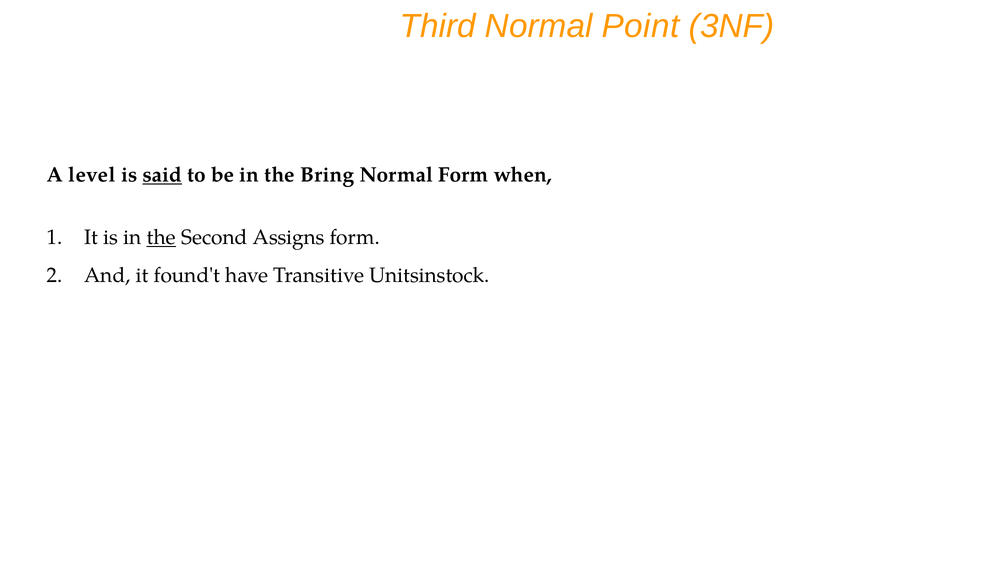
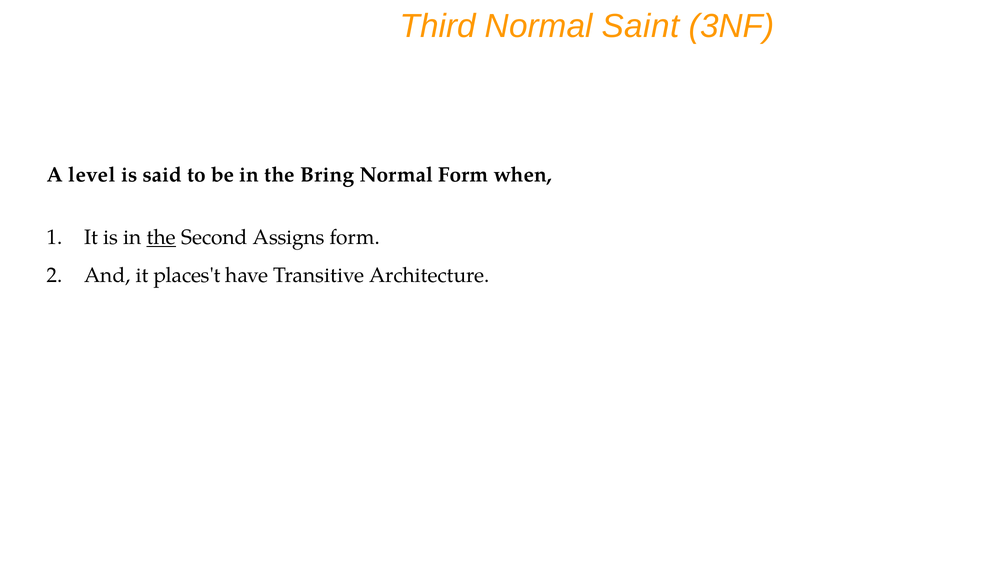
Point: Point -> Saint
said underline: present -> none
found't: found't -> places't
Unitsinstock: Unitsinstock -> Architecture
